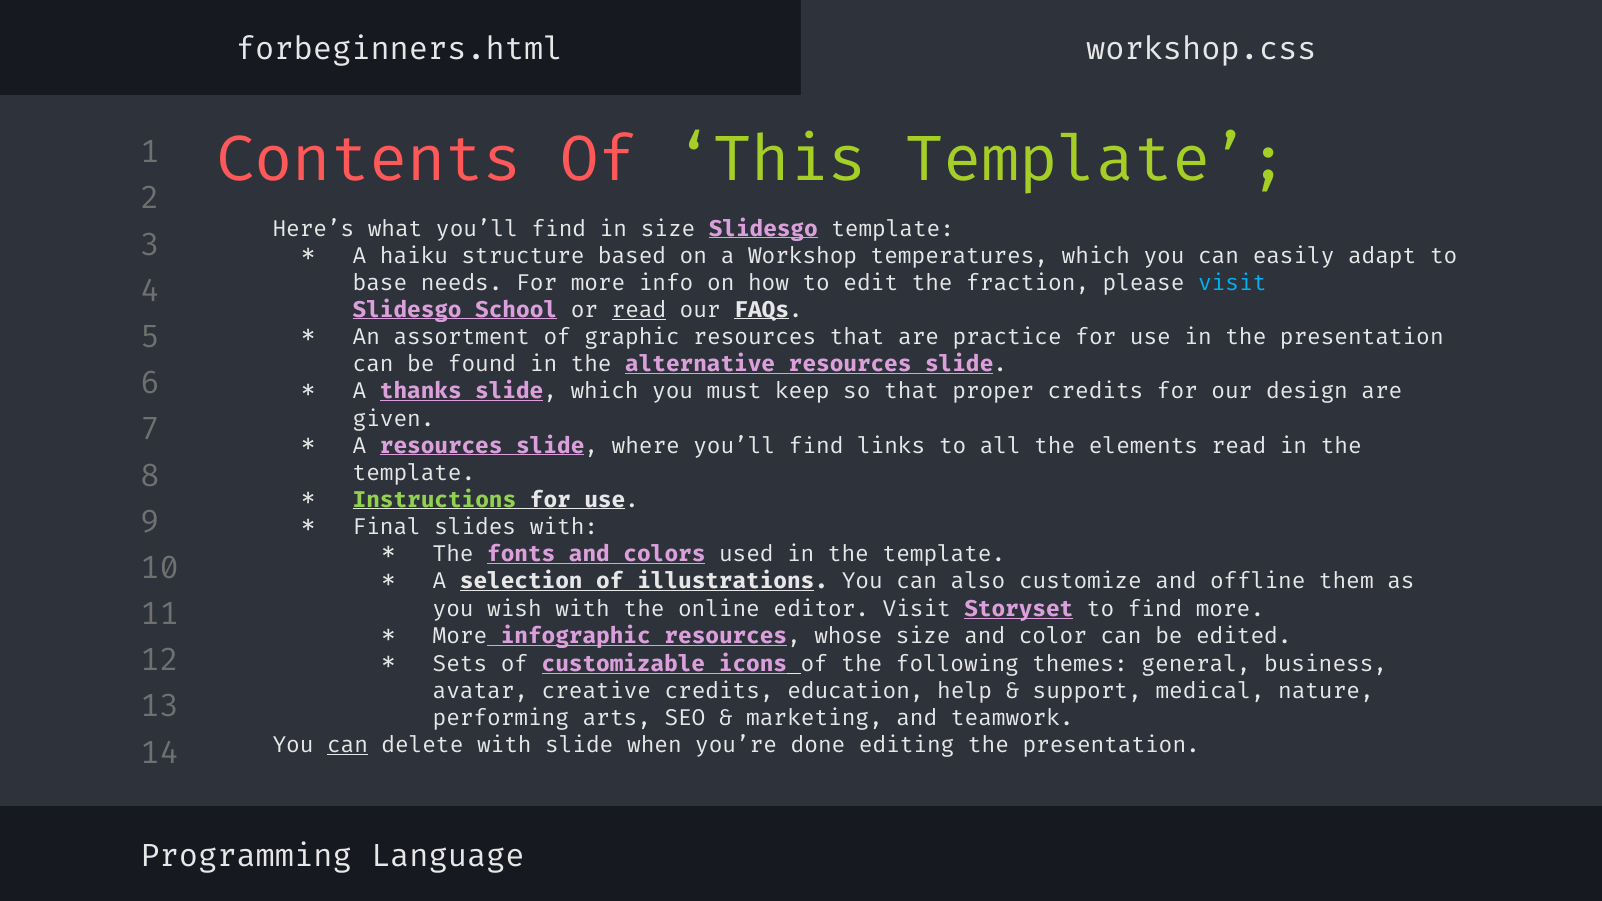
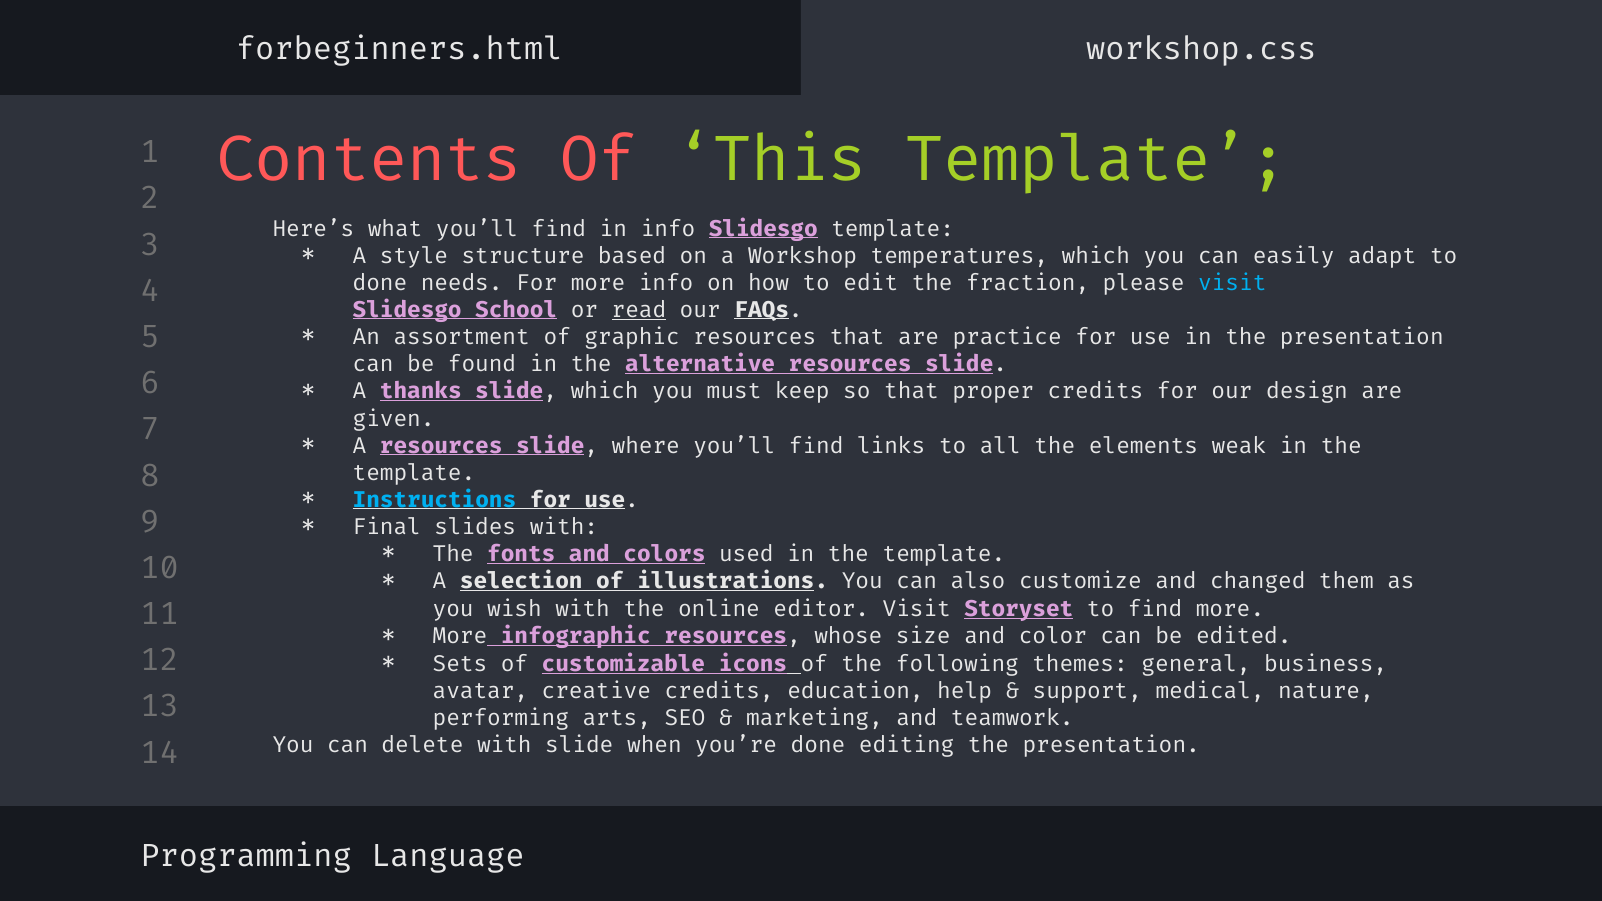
in size: size -> info
haiku: haiku -> style
base at (380, 283): base -> done
elements read: read -> weak
Instructions colour: light green -> light blue
offline: offline -> changed
can at (348, 745) underline: present -> none
